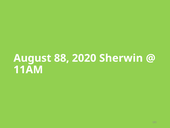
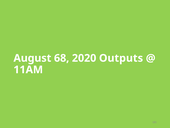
88: 88 -> 68
Sherwin: Sherwin -> Outputs
